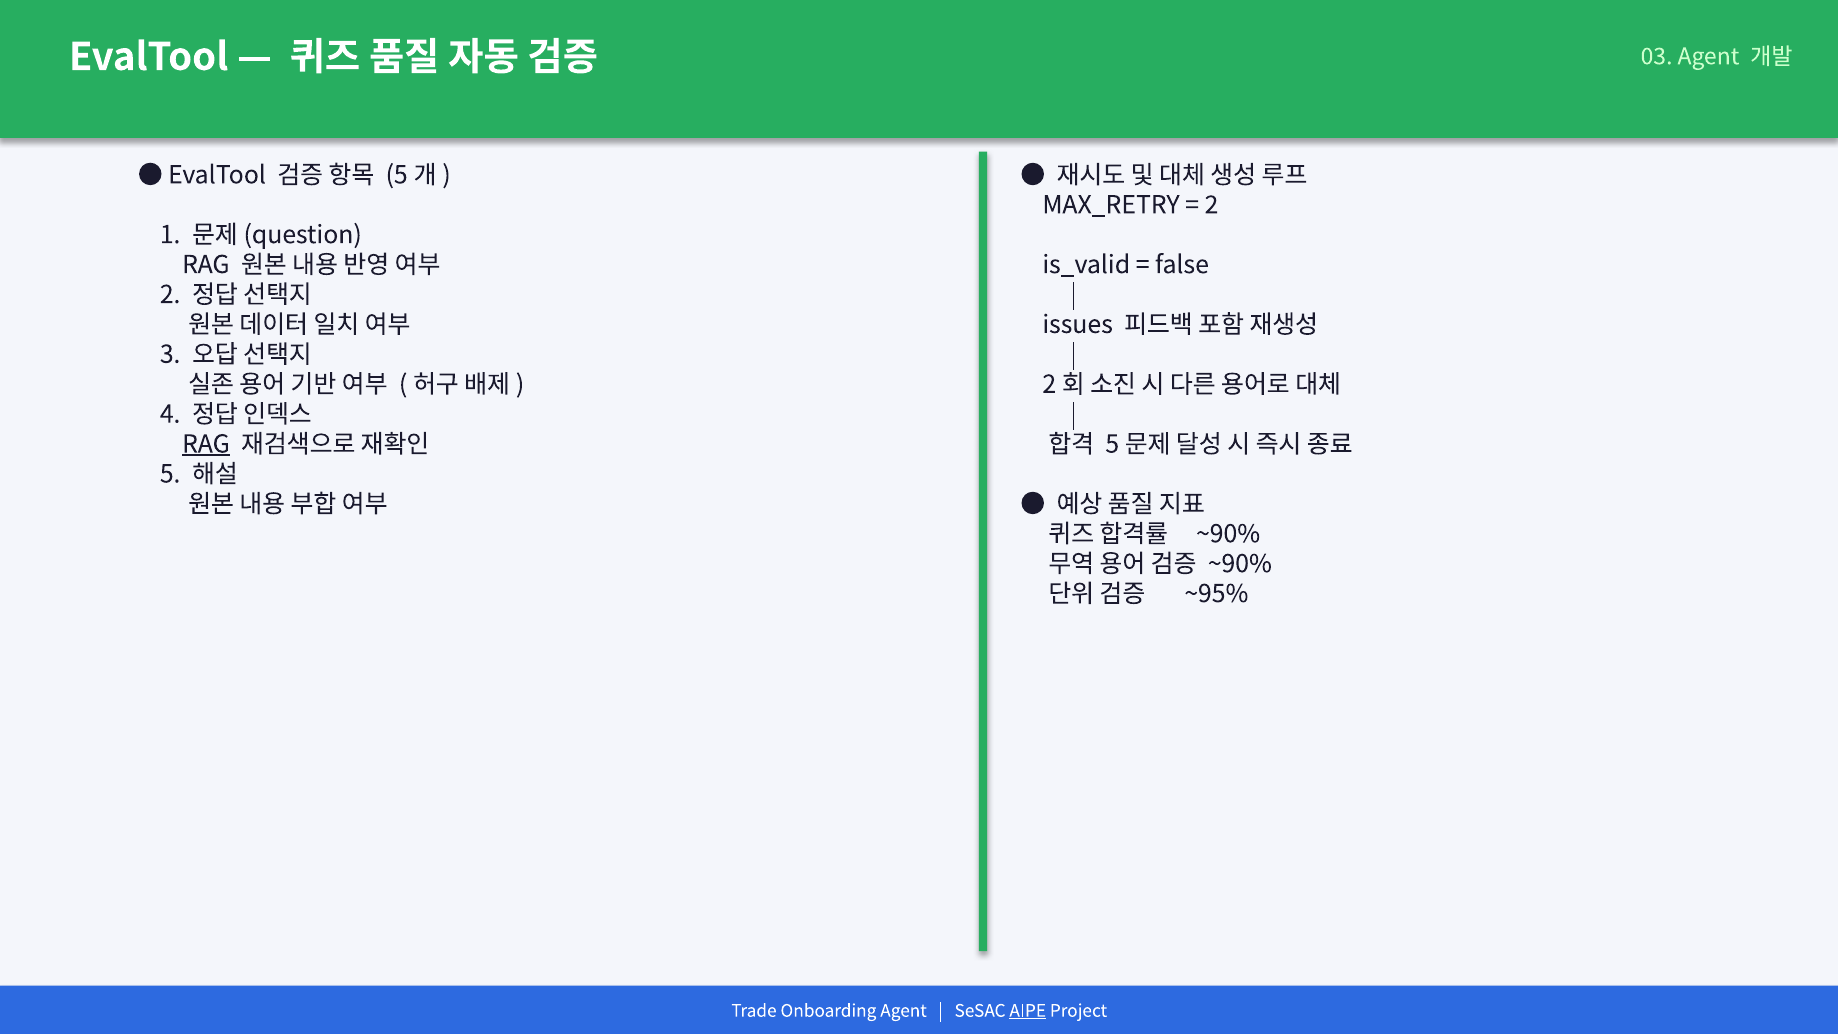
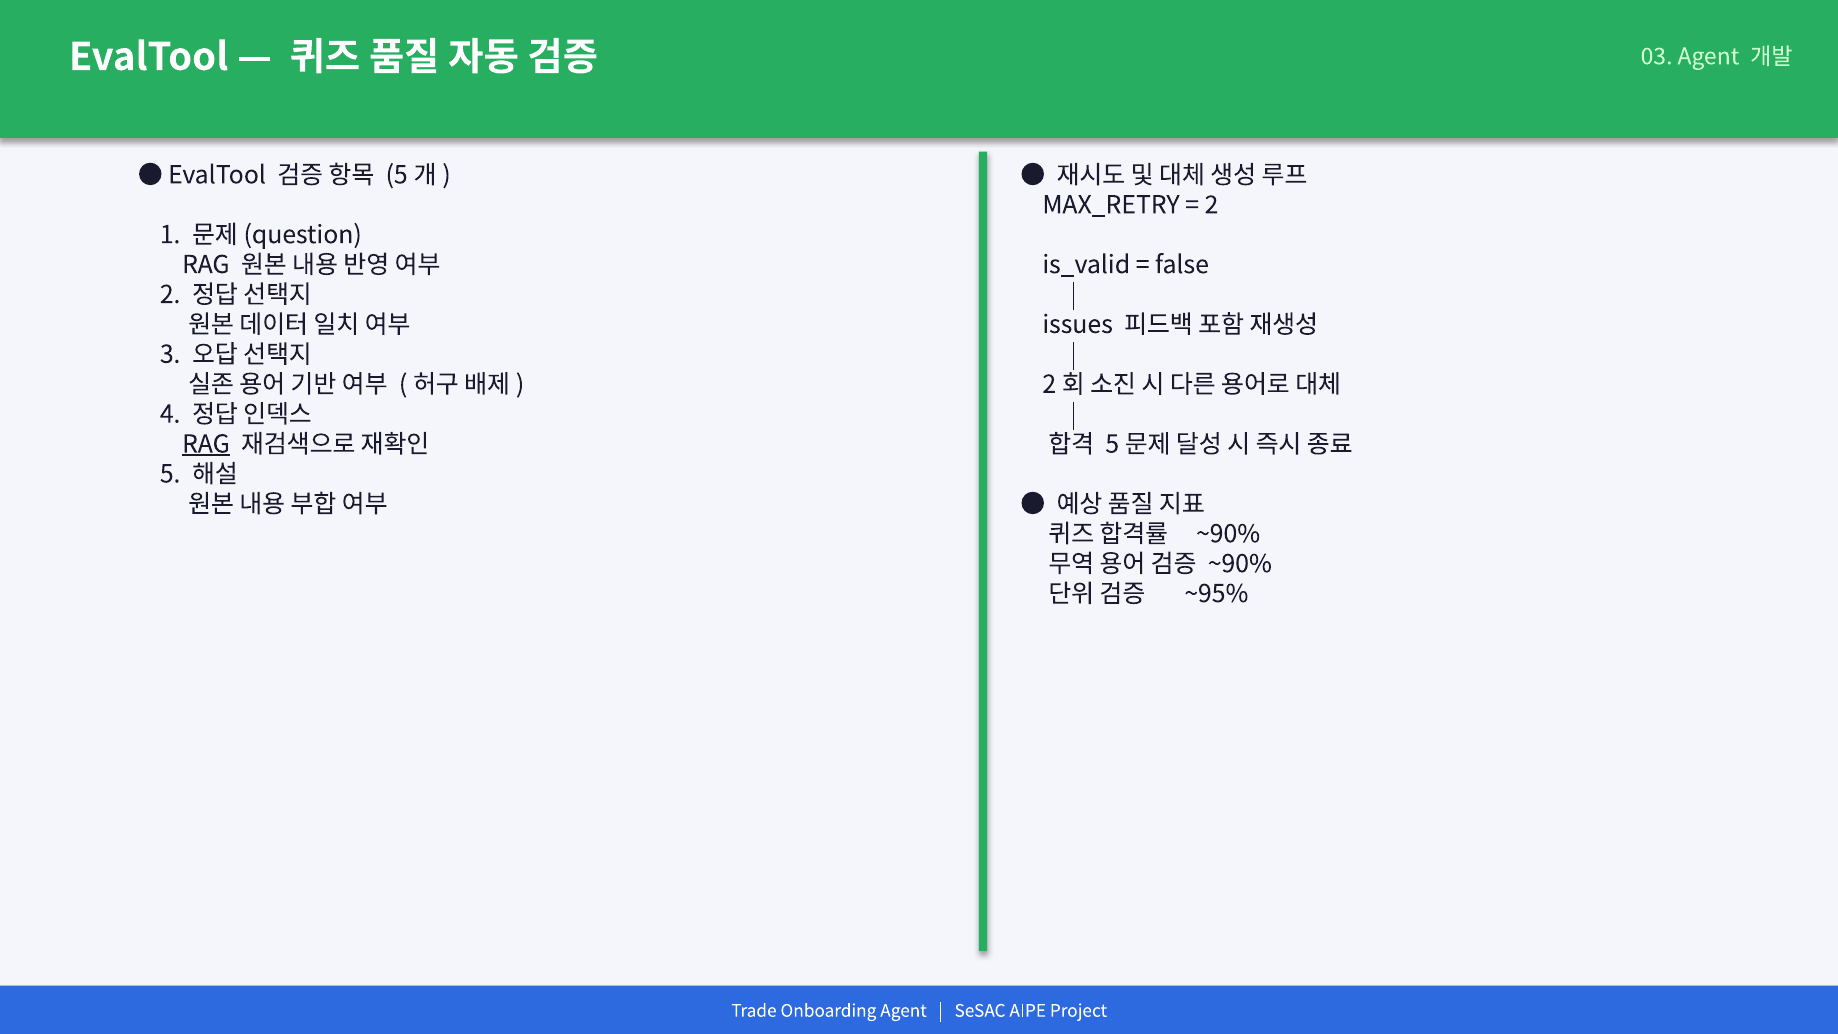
AIPE underline: present -> none
